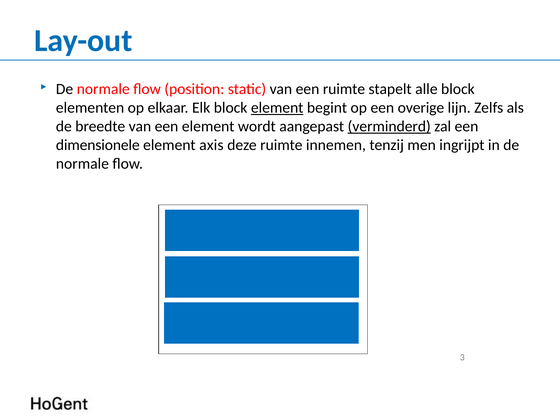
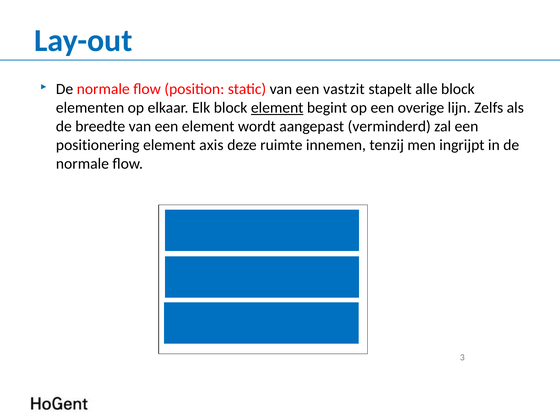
een ruimte: ruimte -> vastzit
verminderd underline: present -> none
dimensionele: dimensionele -> positionering
